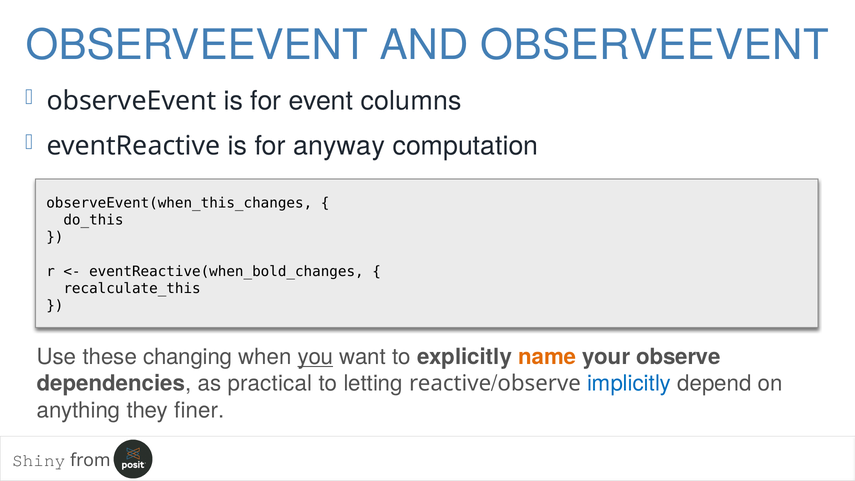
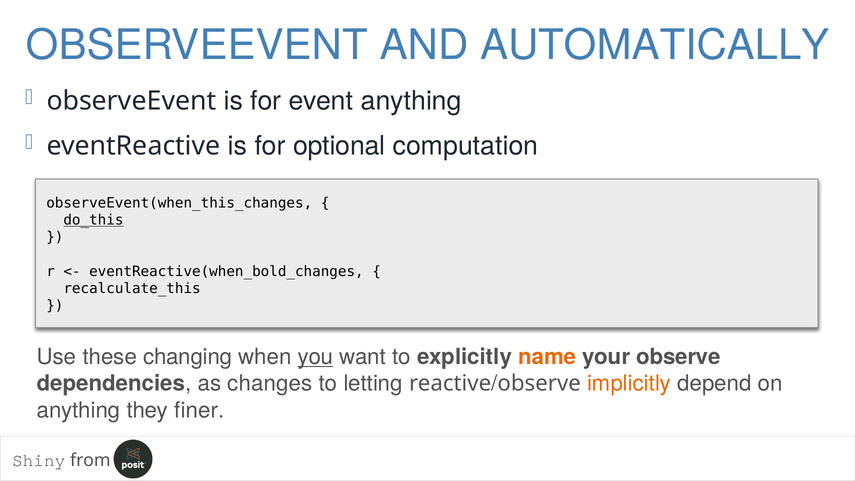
AND OBSERVEEVENT: OBSERVEEVENT -> AUTOMATICALLY
event columns: columns -> anything
anyway: anyway -> optional
do_this underline: none -> present
practical: practical -> changes
implicitly colour: blue -> orange
